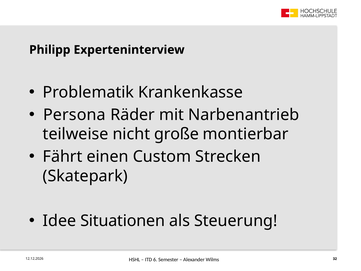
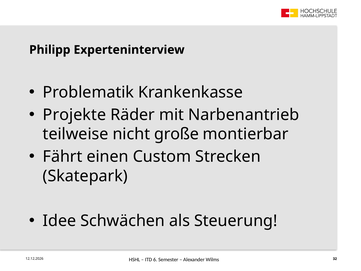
Persona: Persona -> Projekte
Situationen: Situationen -> Schwächen
